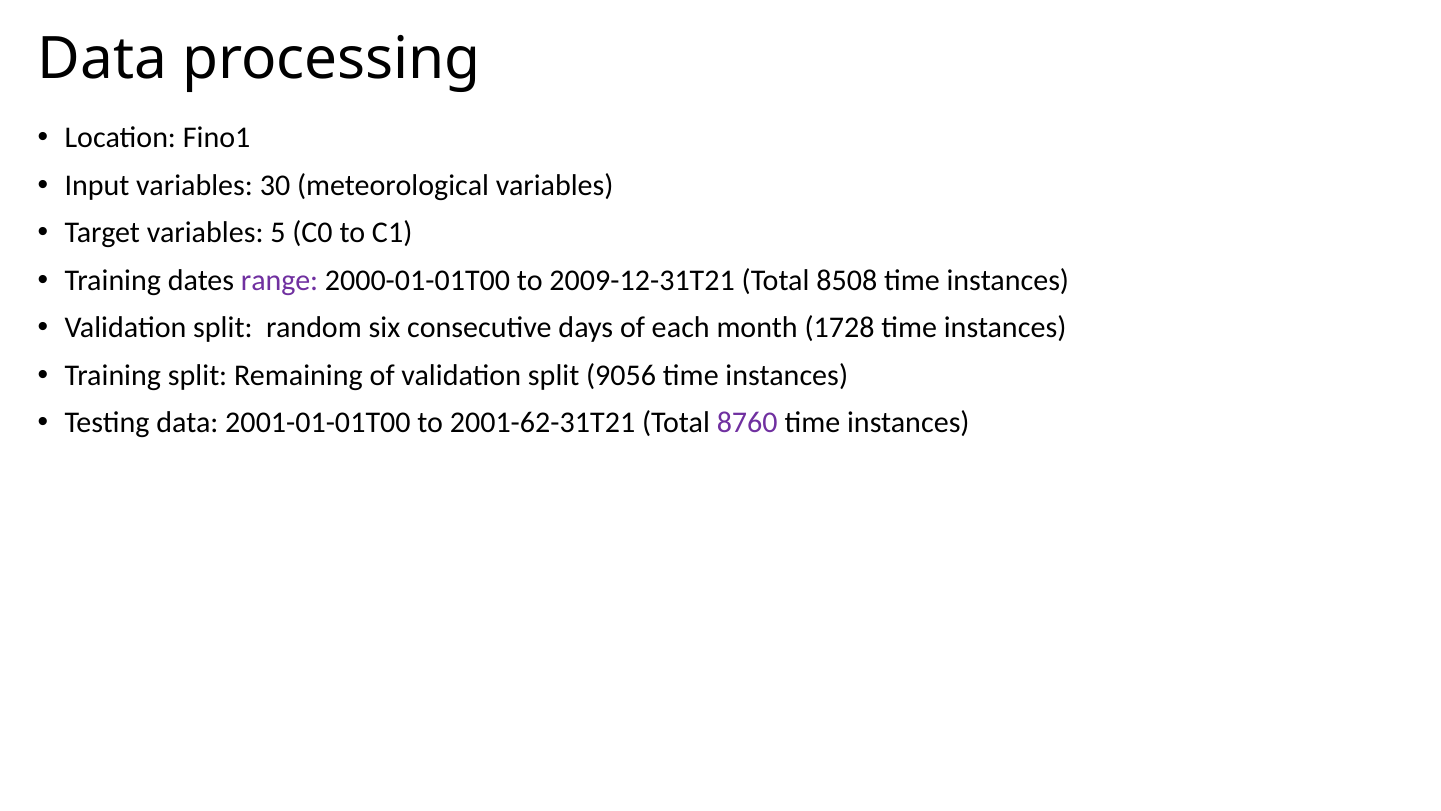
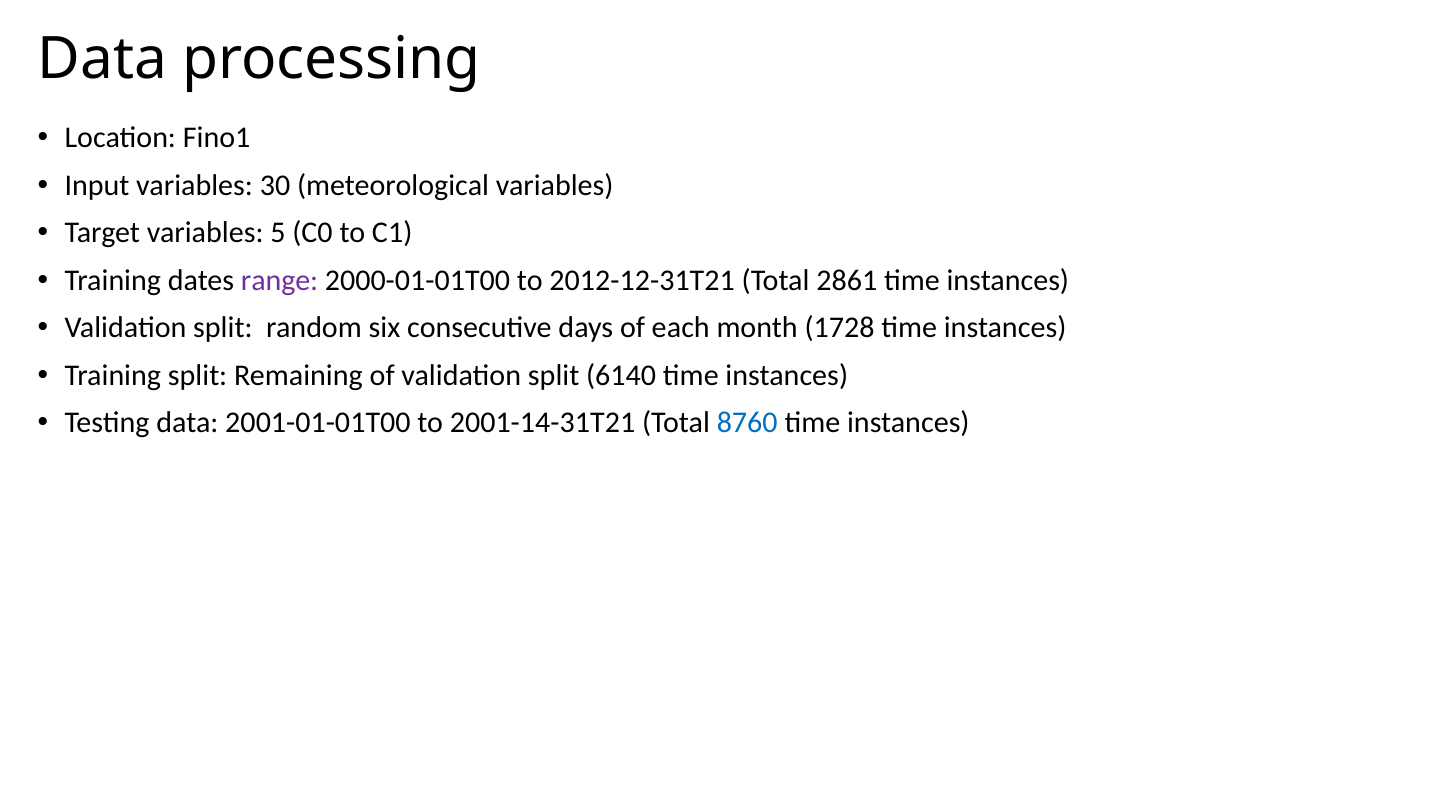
2009-12-31T21: 2009-12-31T21 -> 2012-12-31T21
8508: 8508 -> 2861
9056: 9056 -> 6140
2001-62-31T21: 2001-62-31T21 -> 2001-14-31T21
8760 colour: purple -> blue
